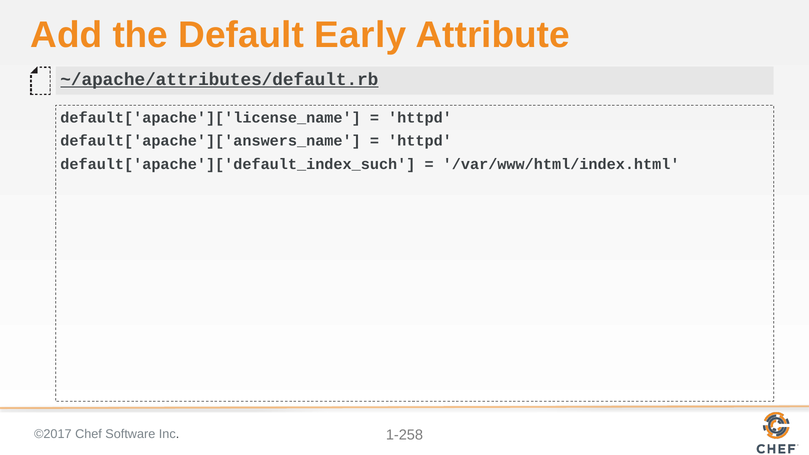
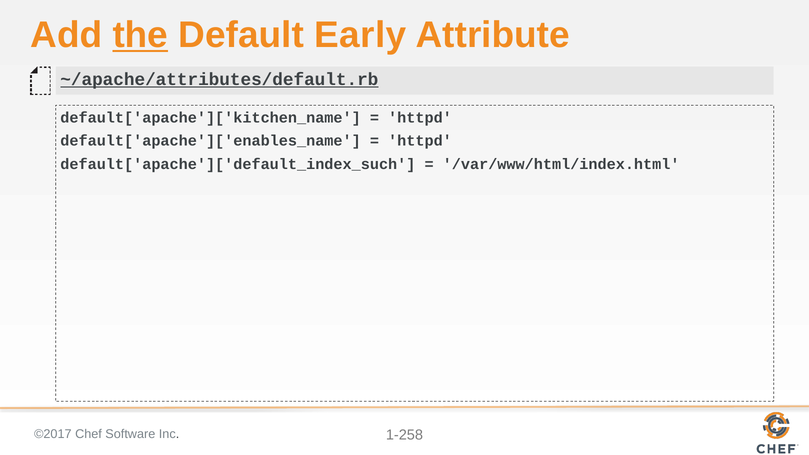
the underline: none -> present
default['apache']['license_name: default['apache']['license_name -> default['apache']['kitchen_name
default['apache']['answers_name: default['apache']['answers_name -> default['apache']['enables_name
